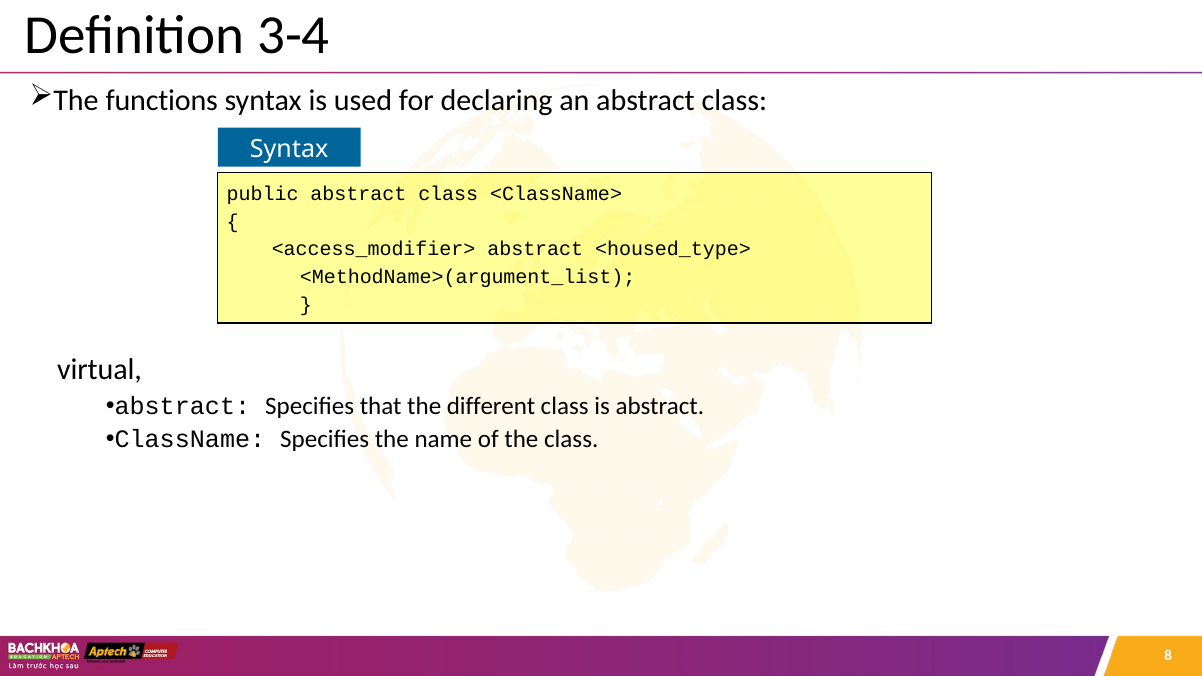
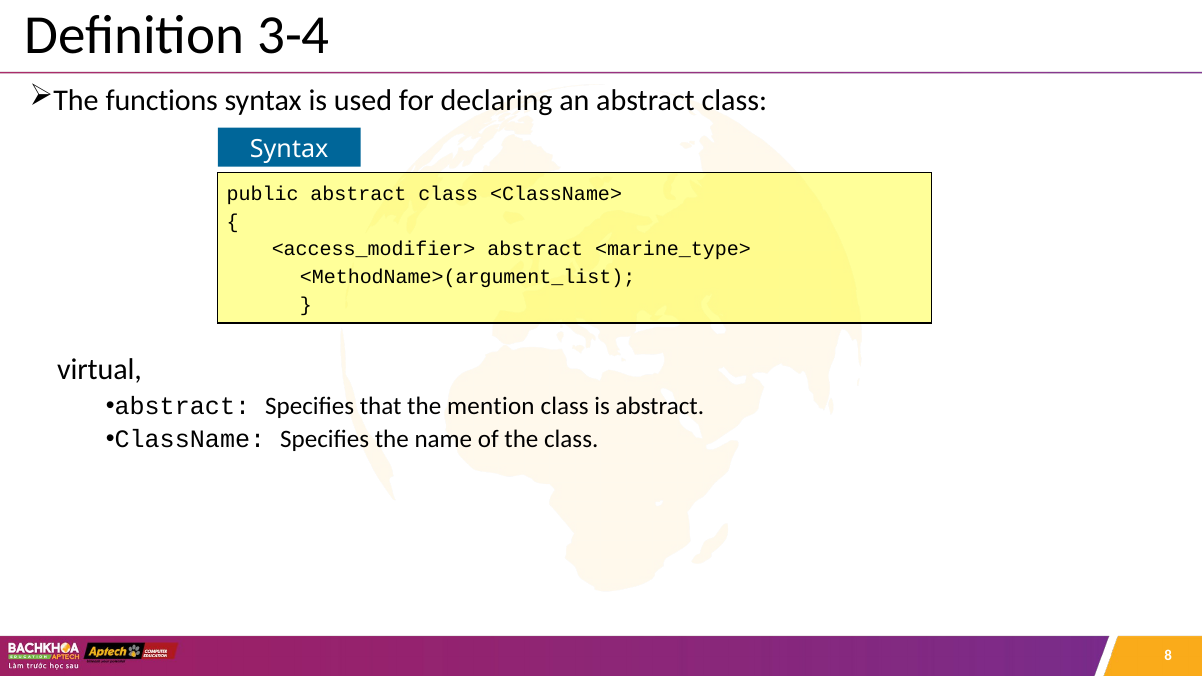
<housed_type>: <housed_type> -> <marine_type>
different: different -> mention
